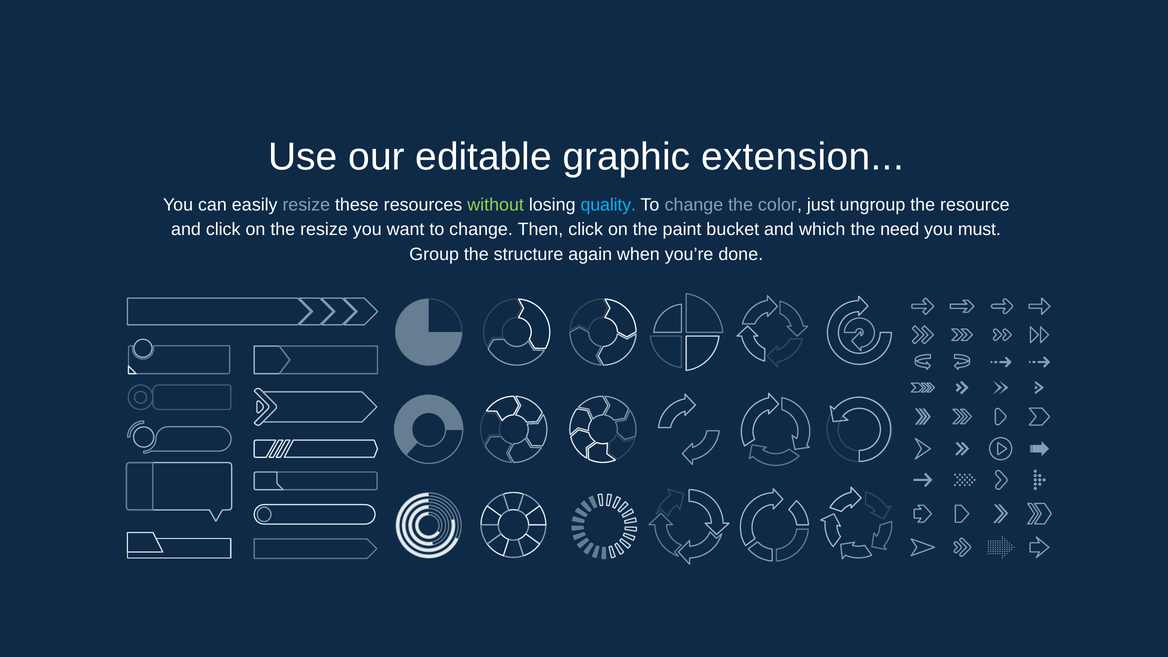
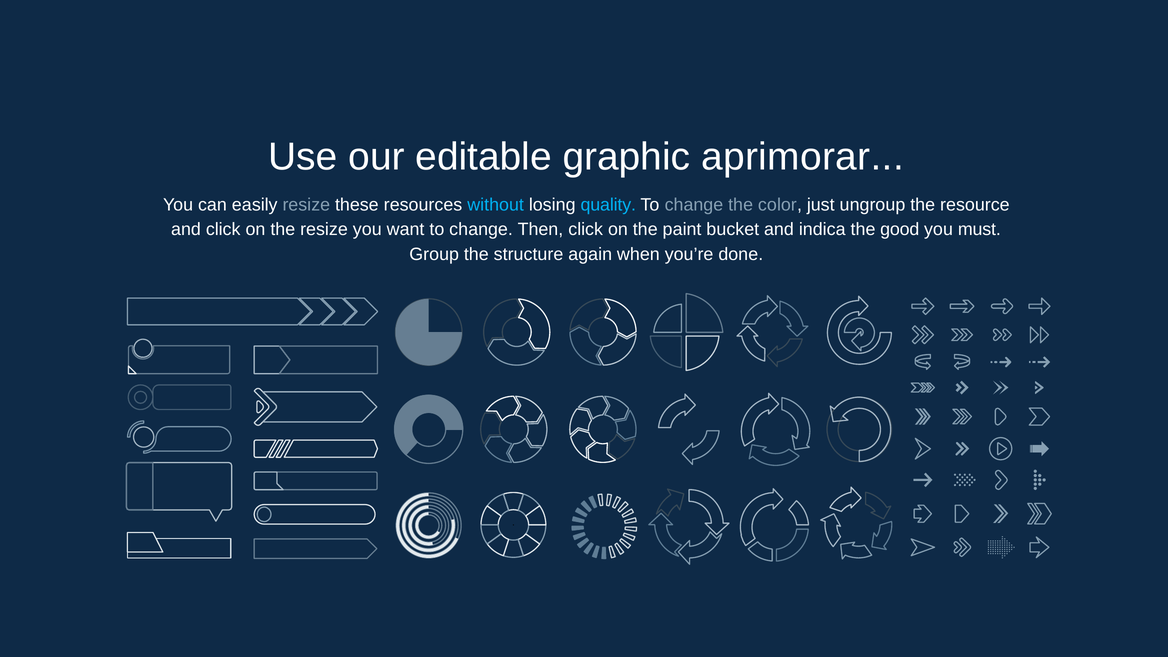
extension: extension -> aprimorar
without colour: light green -> light blue
which: which -> indica
need: need -> good
